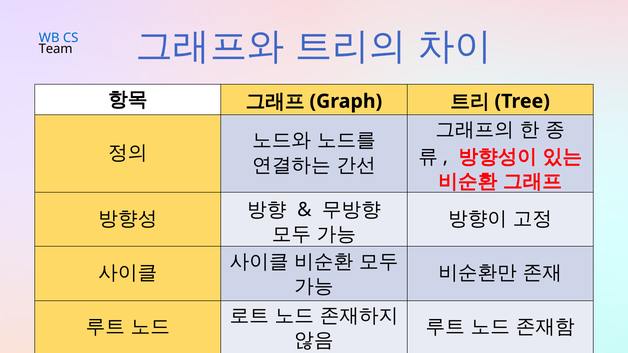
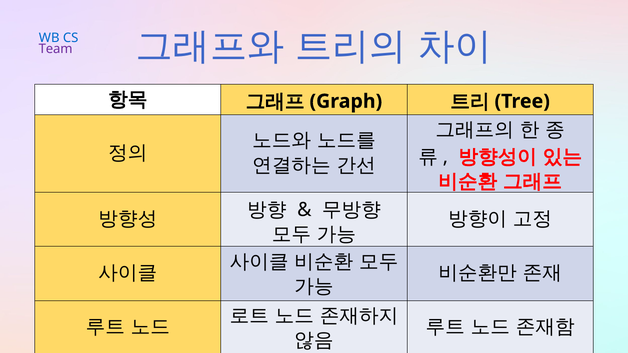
Team colour: black -> purple
